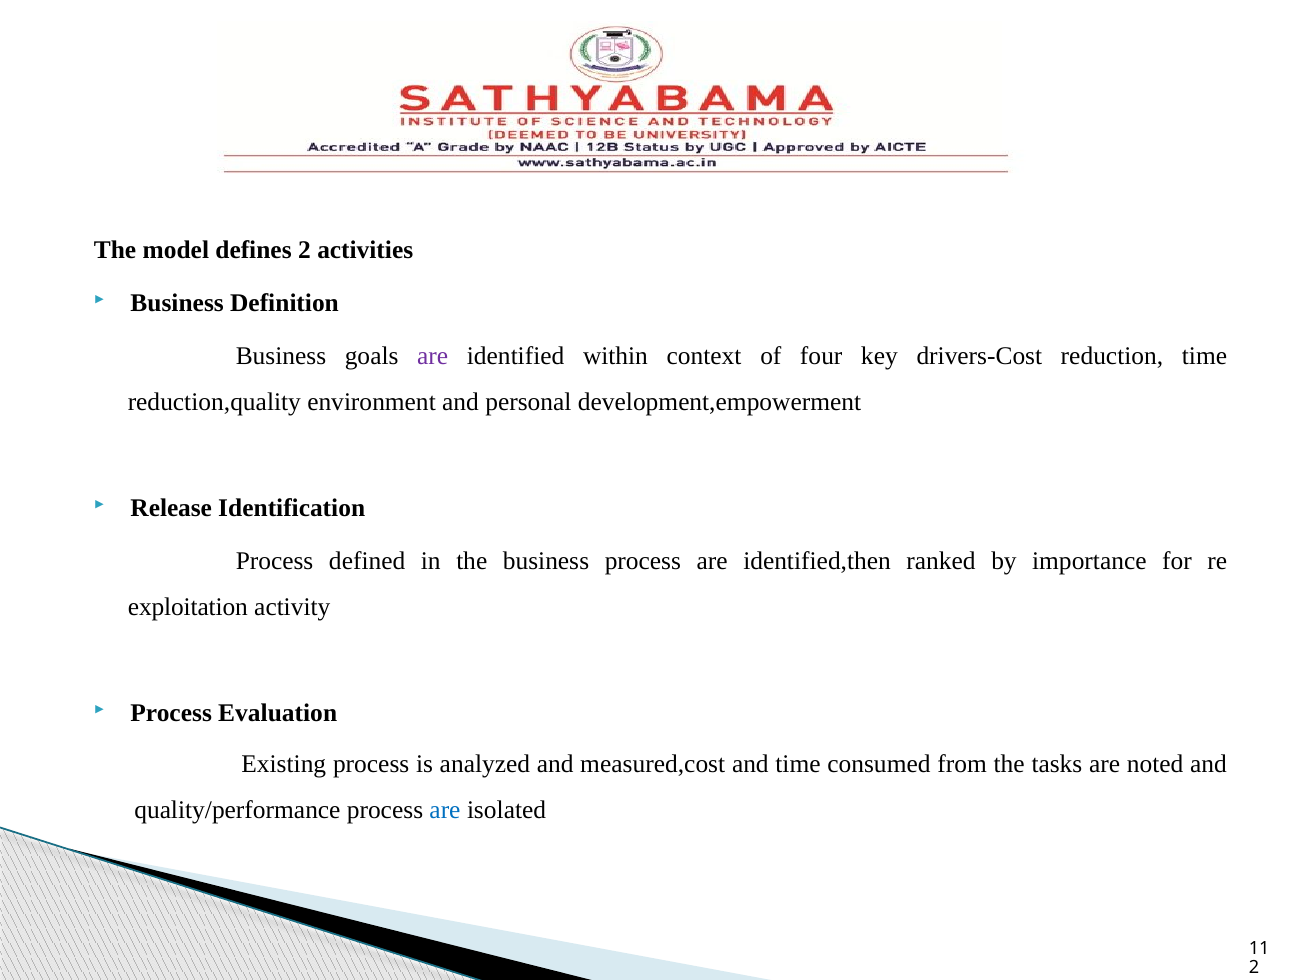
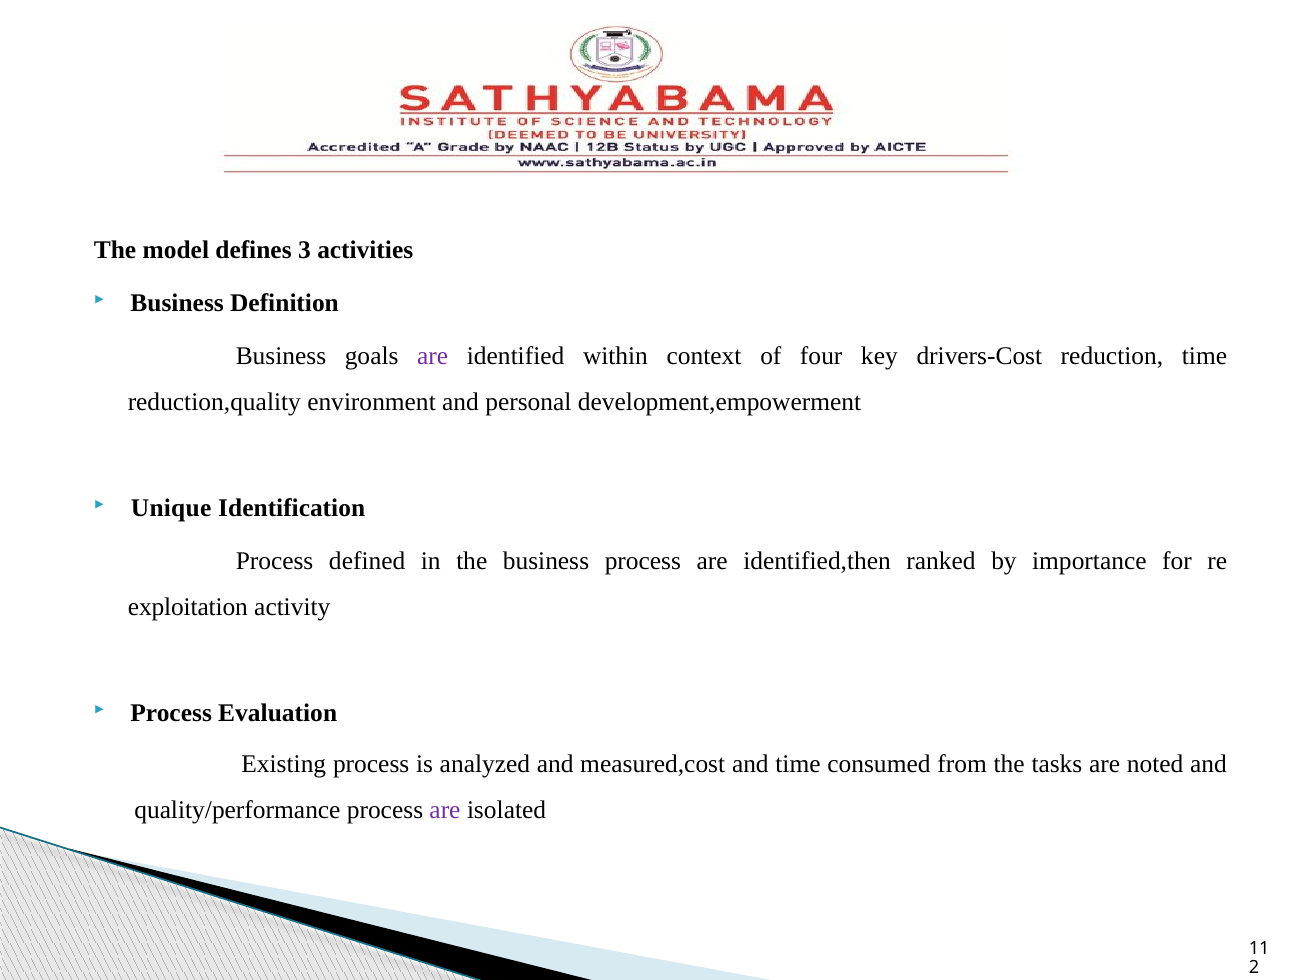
defines 2: 2 -> 3
Release: Release -> Unique
are at (445, 810) colour: blue -> purple
